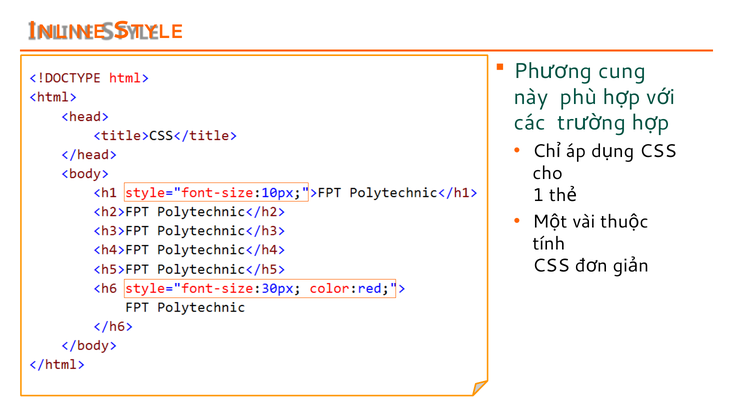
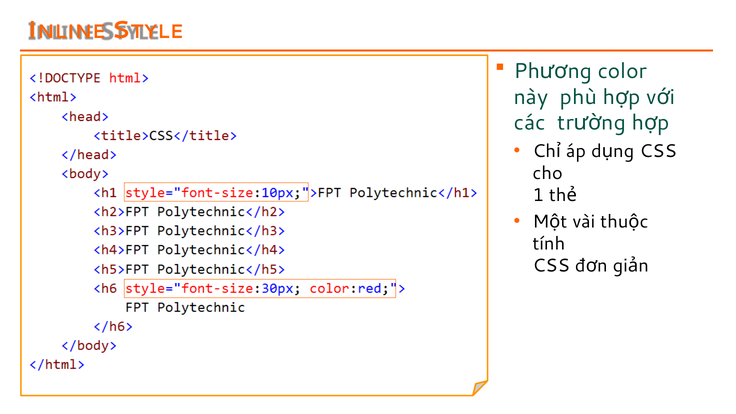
cung: cung -> color
